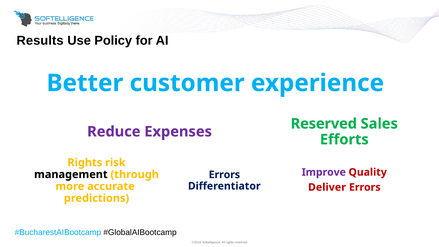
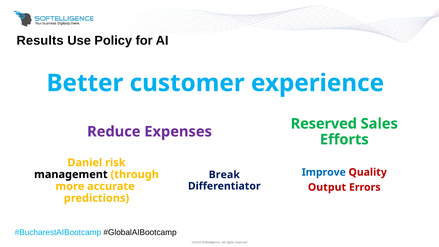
Rights at (85, 163): Rights -> Daniel
Improve colour: purple -> blue
Errors at (224, 175): Errors -> Break
Deliver: Deliver -> Output
